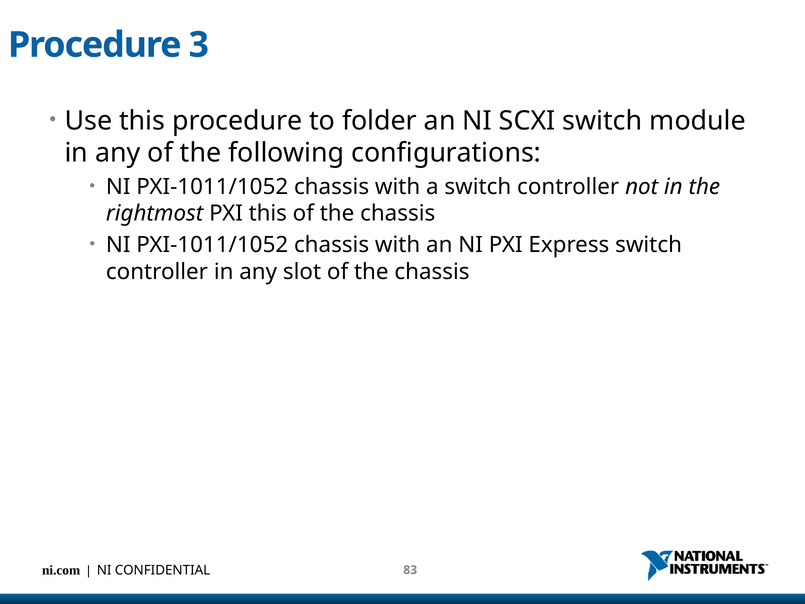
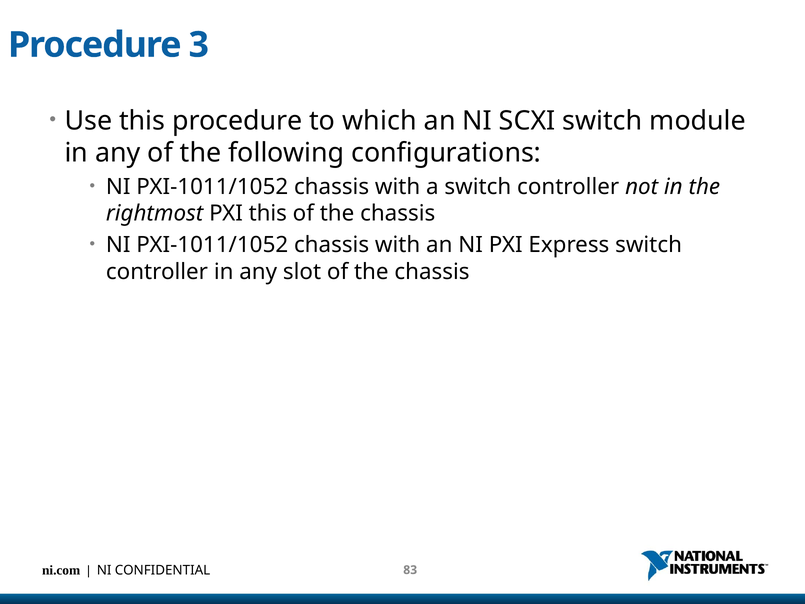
folder: folder -> which
